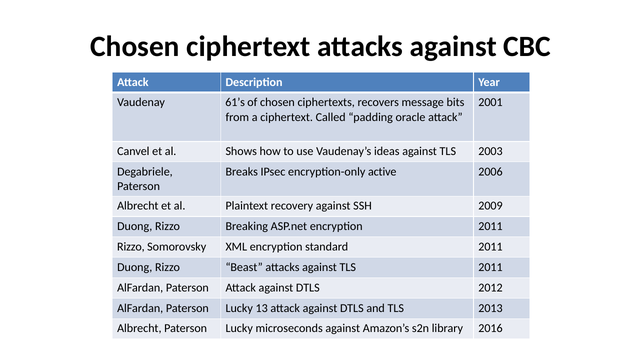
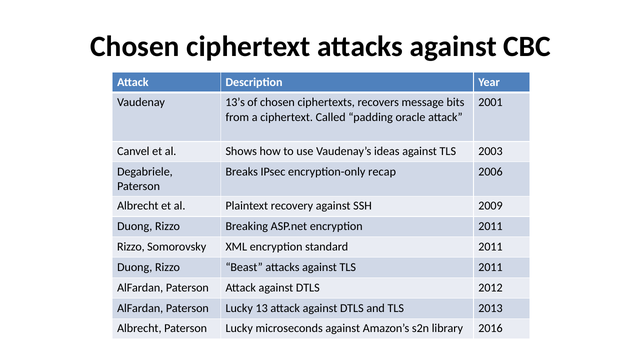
61’s: 61’s -> 13’s
active: active -> recap
